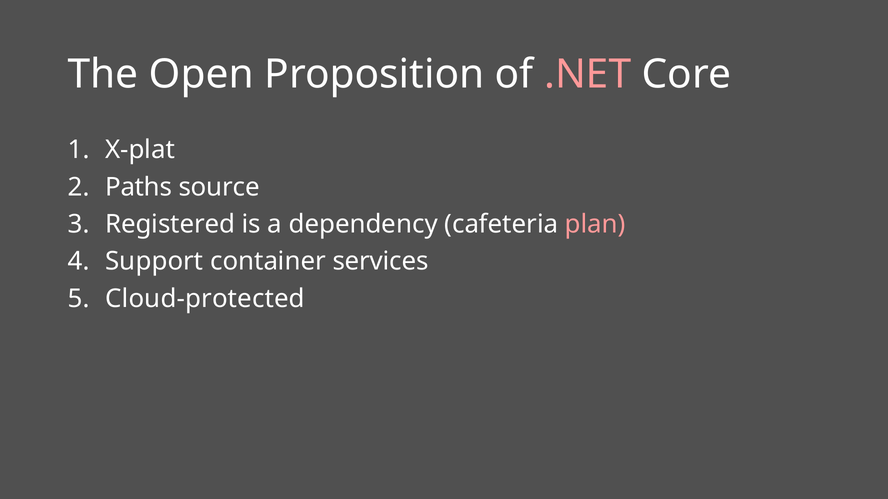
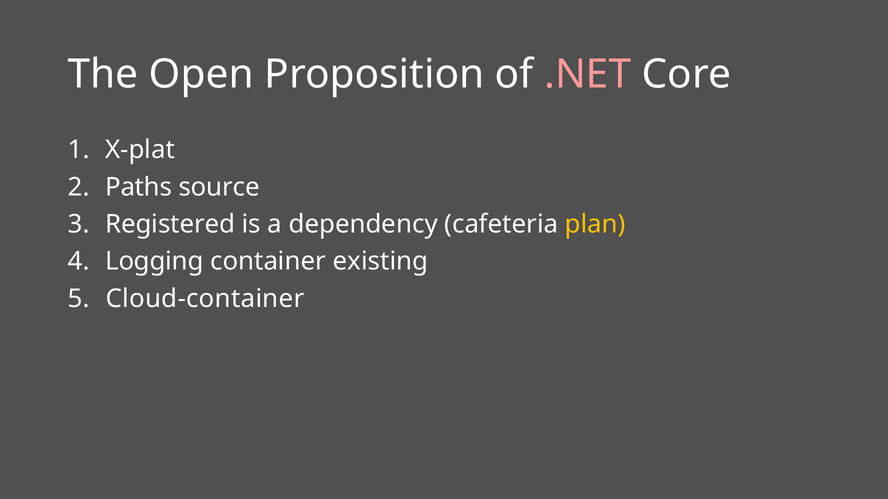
plan colour: pink -> yellow
Support: Support -> Logging
services: services -> existing
Cloud-protected: Cloud-protected -> Cloud-container
